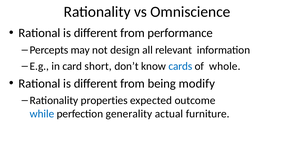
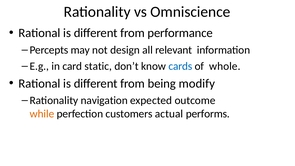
short: short -> static
properties: properties -> navigation
while colour: blue -> orange
generality: generality -> customers
furniture: furniture -> performs
